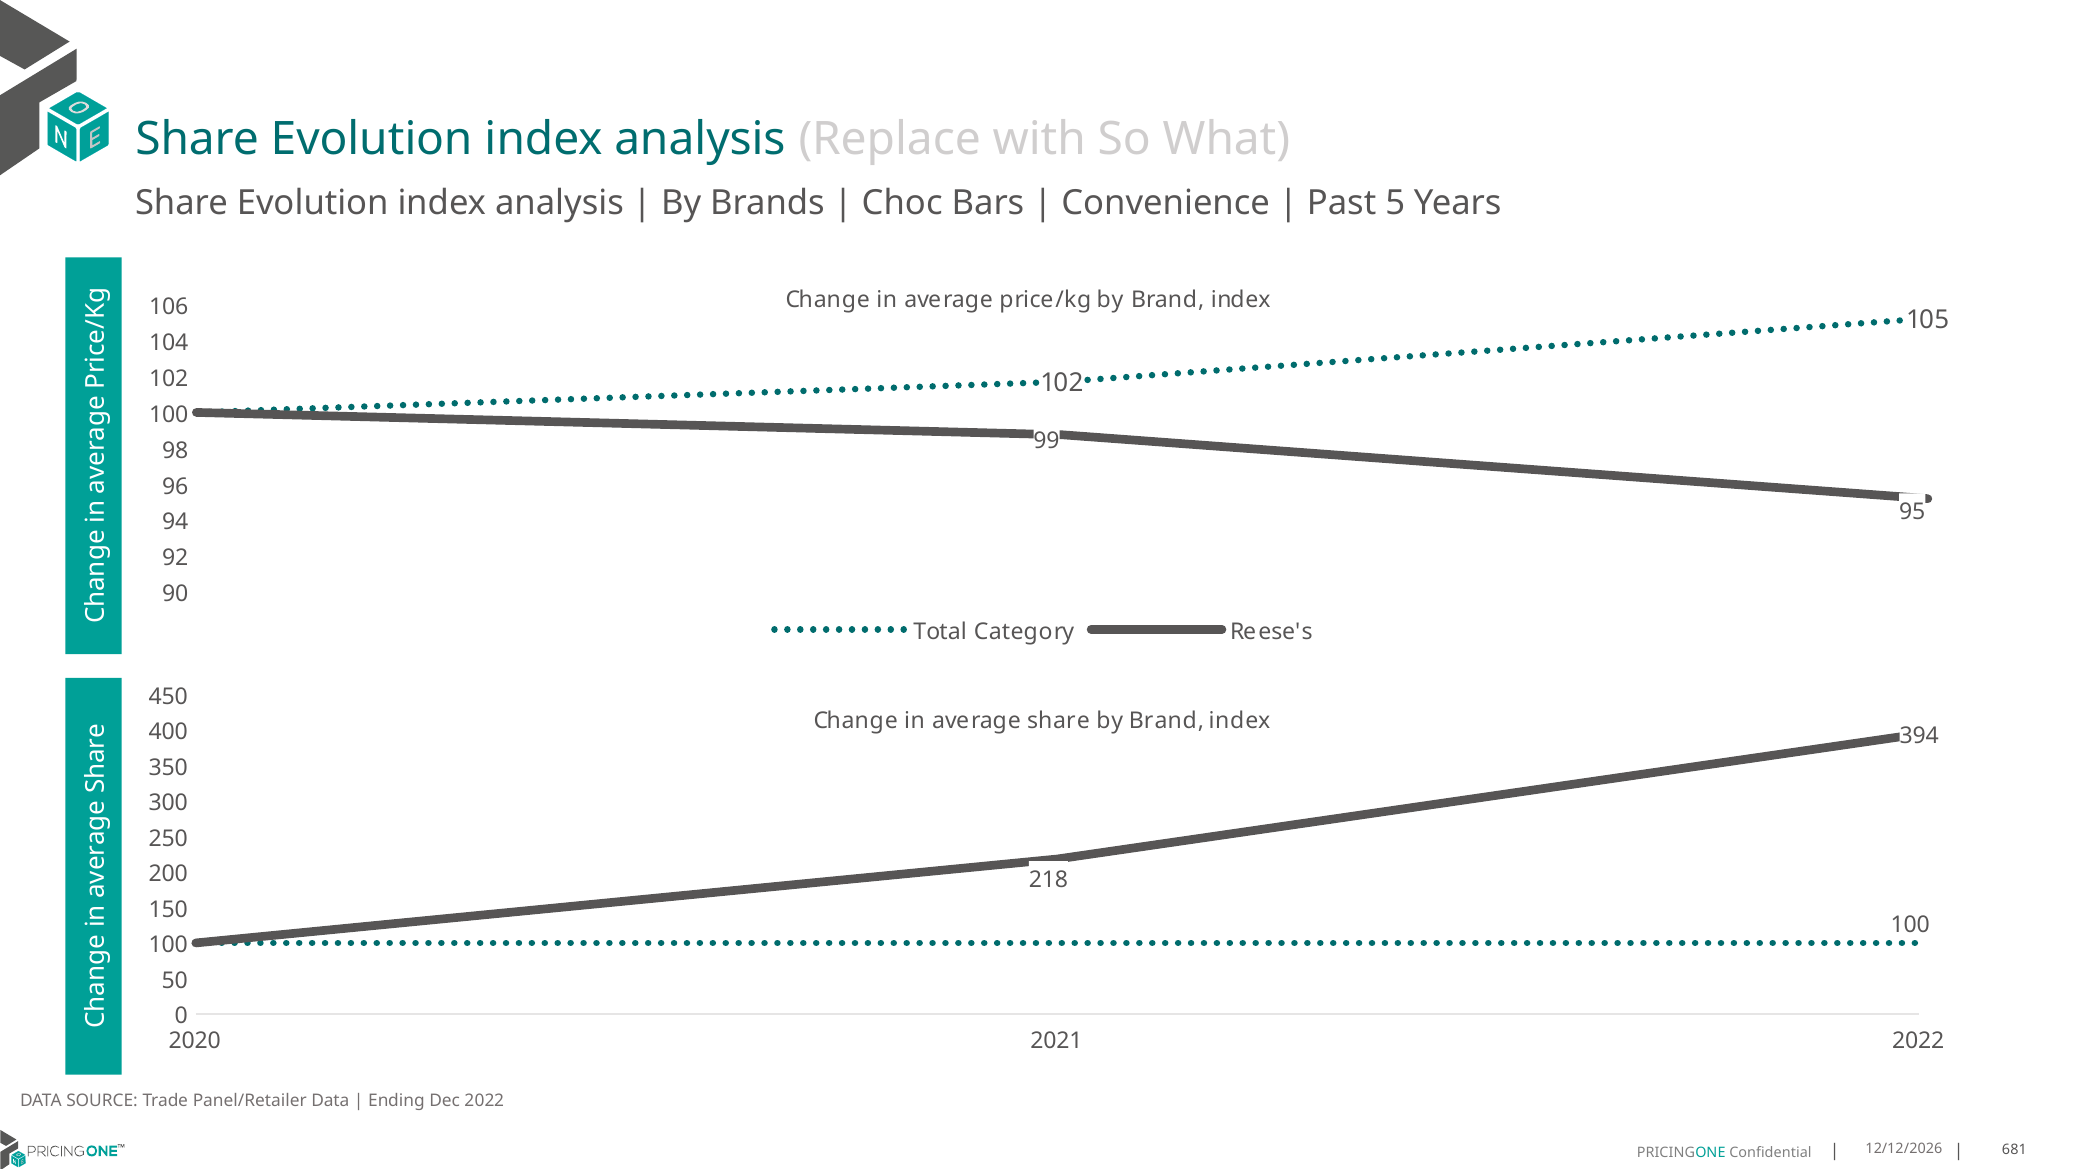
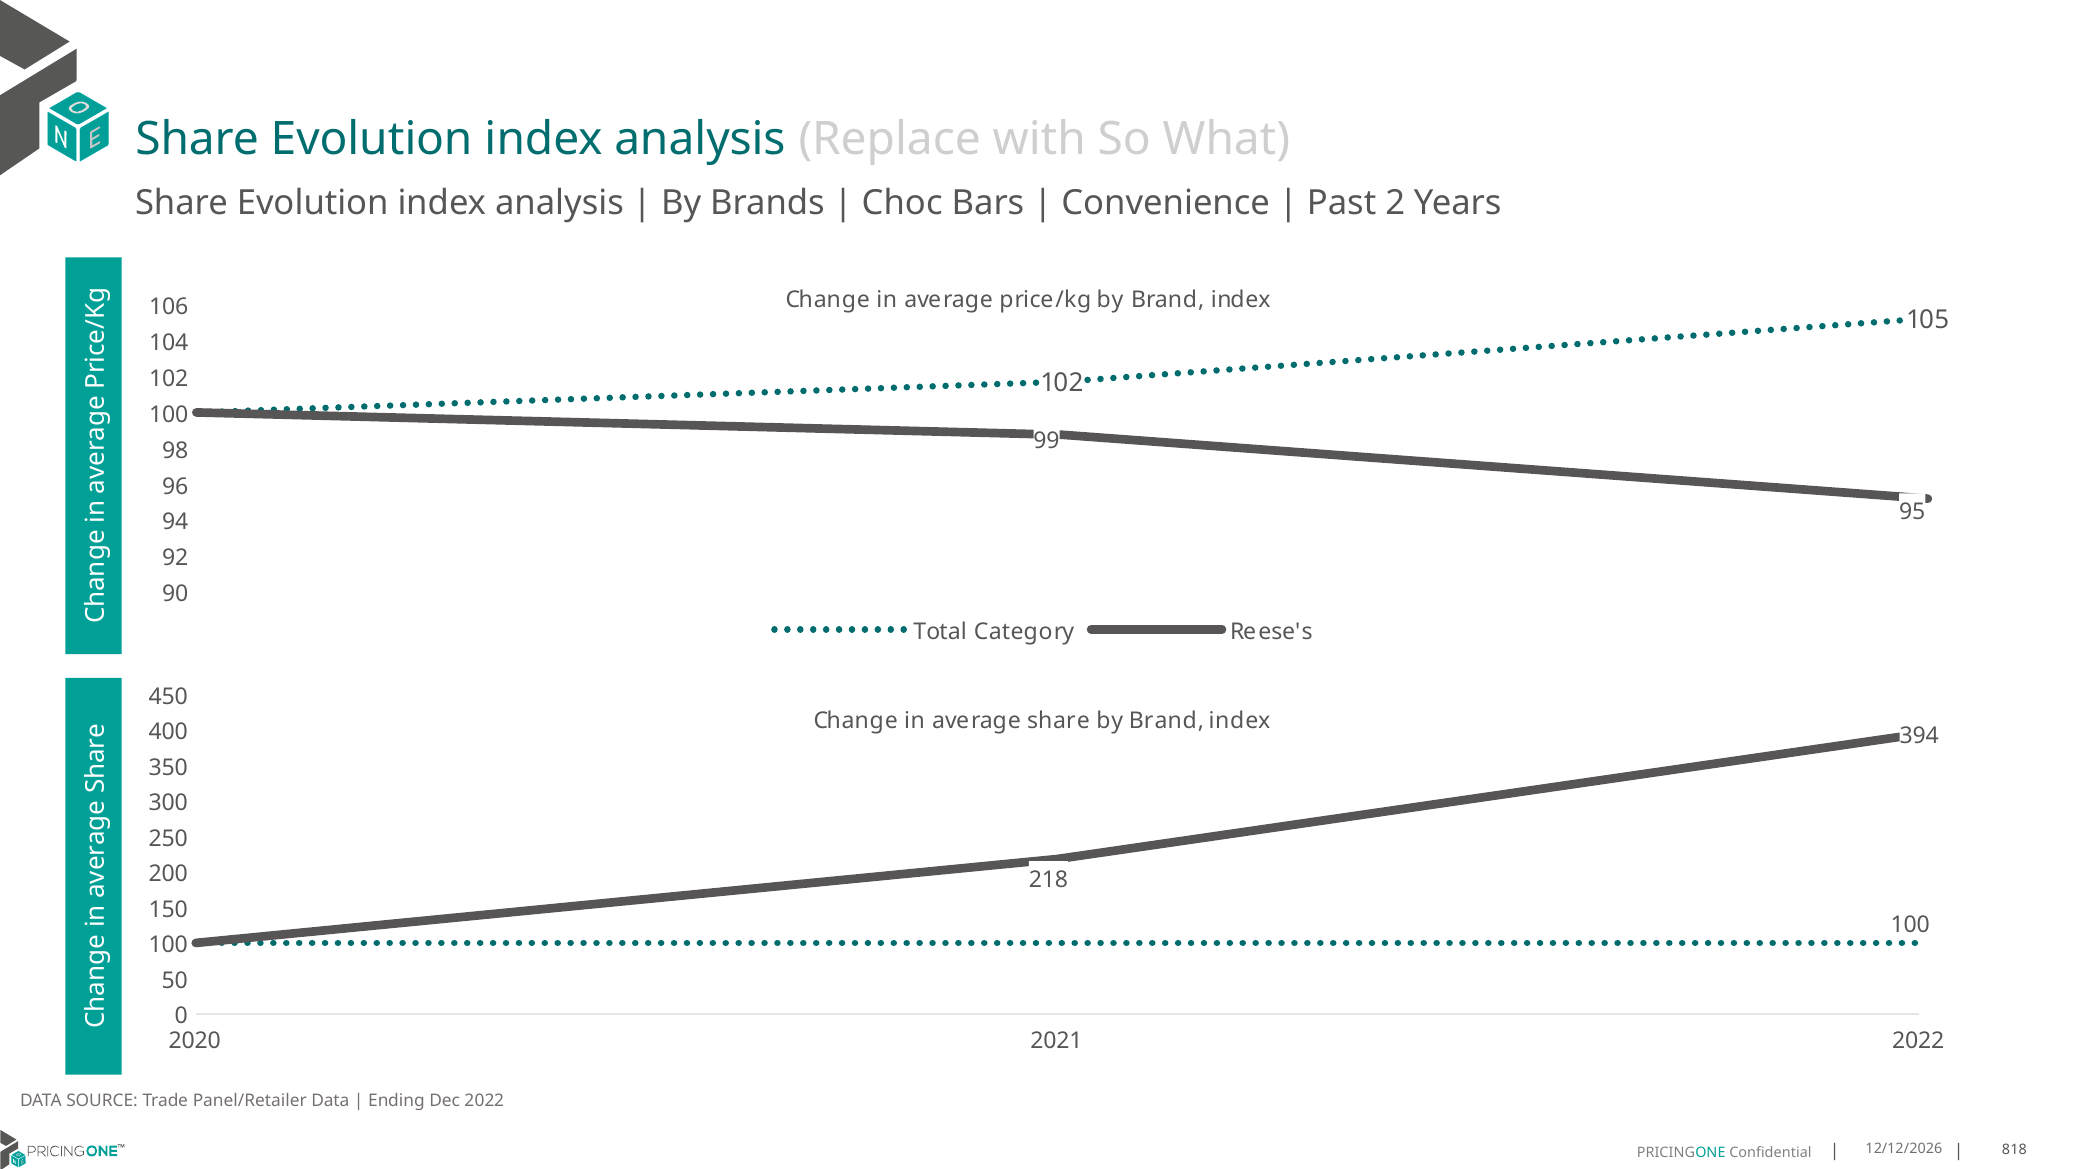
5: 5 -> 2
681: 681 -> 818
